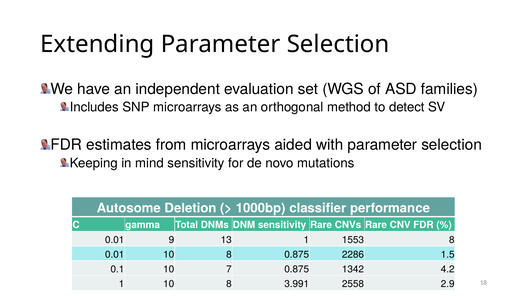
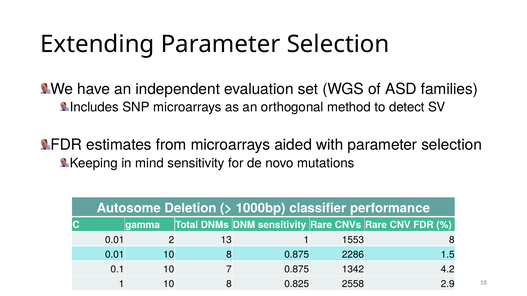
9: 9 -> 2
3.991: 3.991 -> 0.825
